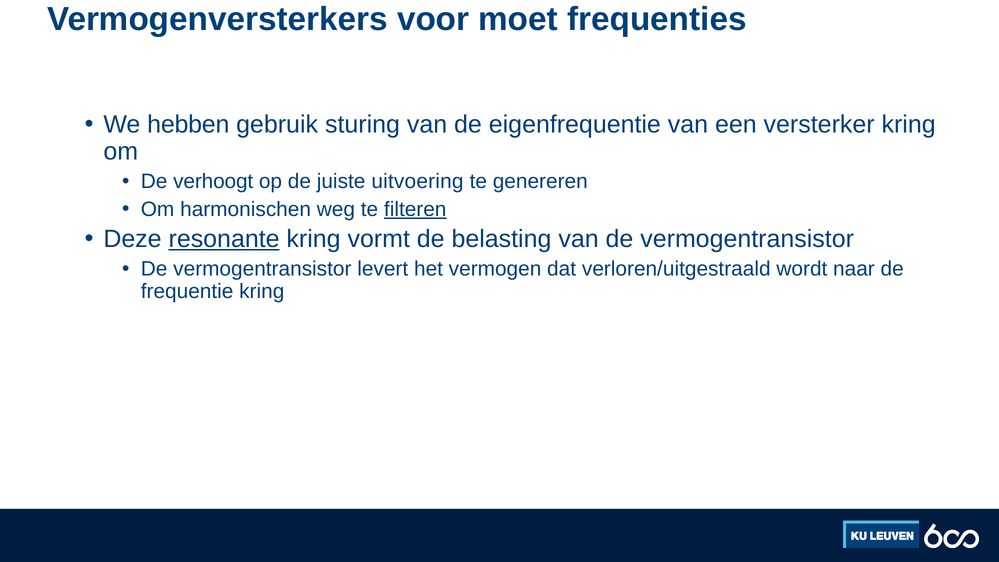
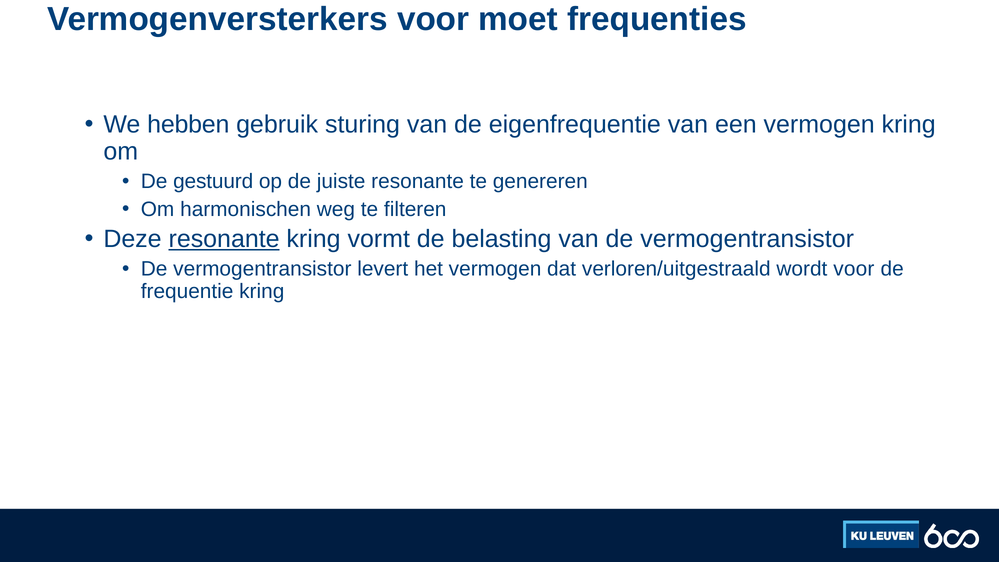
een versterker: versterker -> vermogen
verhoogt: verhoogt -> gestuurd
juiste uitvoering: uitvoering -> resonante
filteren underline: present -> none
wordt naar: naar -> voor
